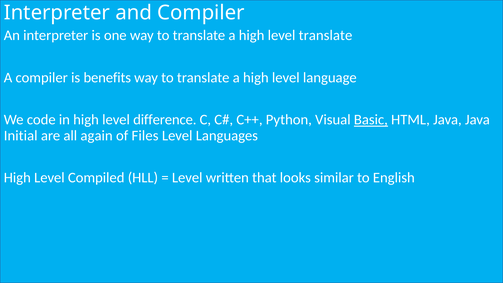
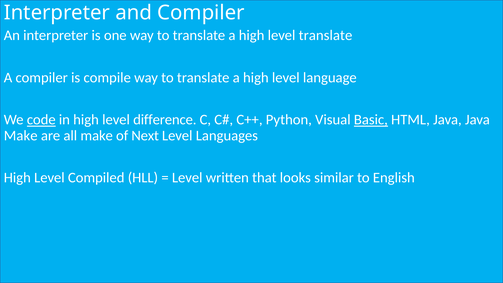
benefits: benefits -> compile
code underline: none -> present
Initial at (21, 136): Initial -> Make
all again: again -> make
Files: Files -> Next
